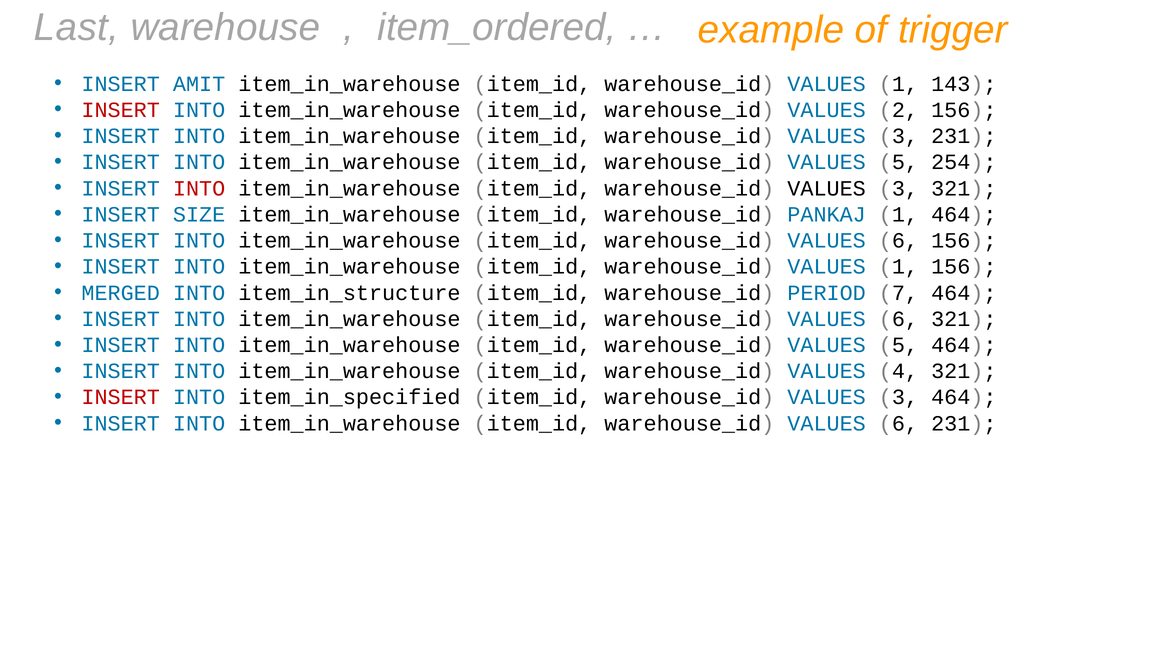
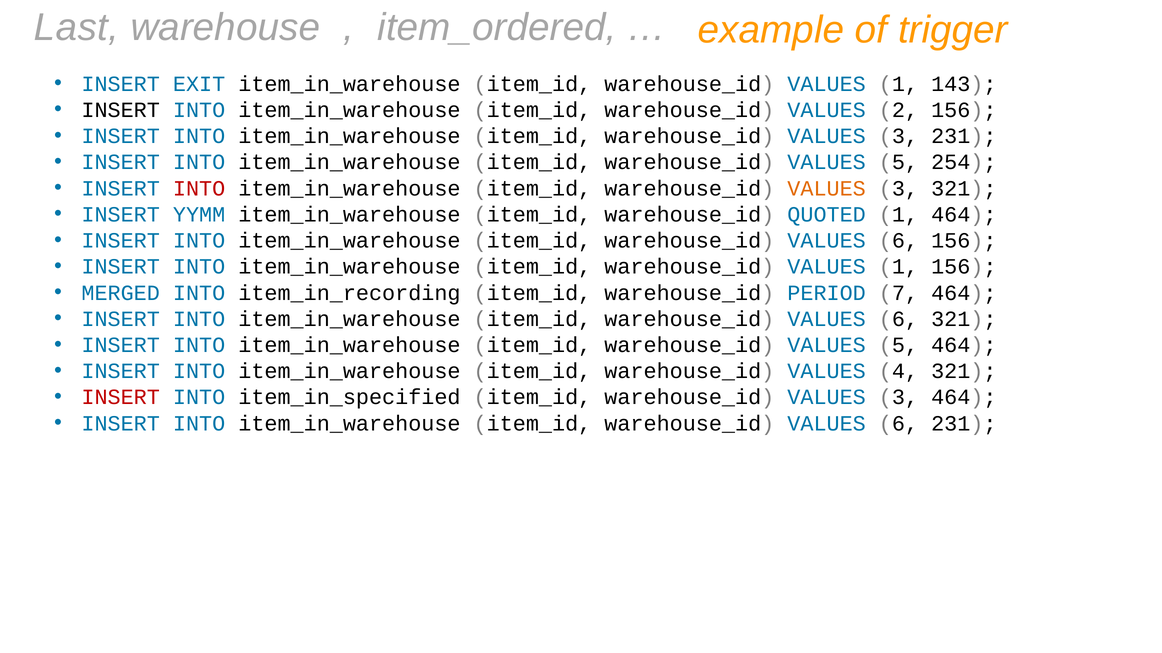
AMIT: AMIT -> EXIT
INSERT at (121, 110) colour: red -> black
VALUES at (827, 189) colour: black -> orange
SIZE: SIZE -> YYMM
PANKAJ: PANKAJ -> QUOTED
item_in_structure: item_in_structure -> item_in_recording
